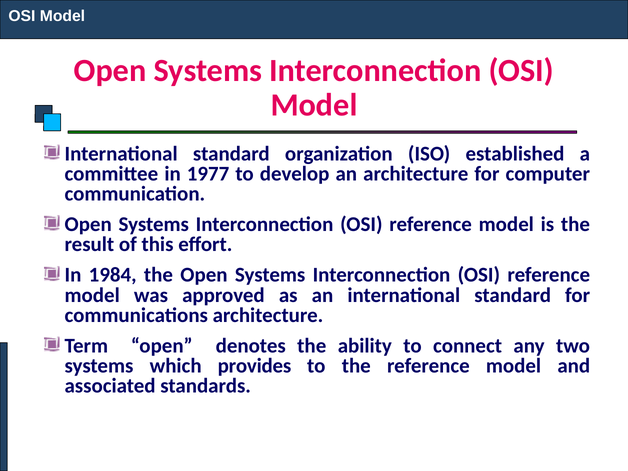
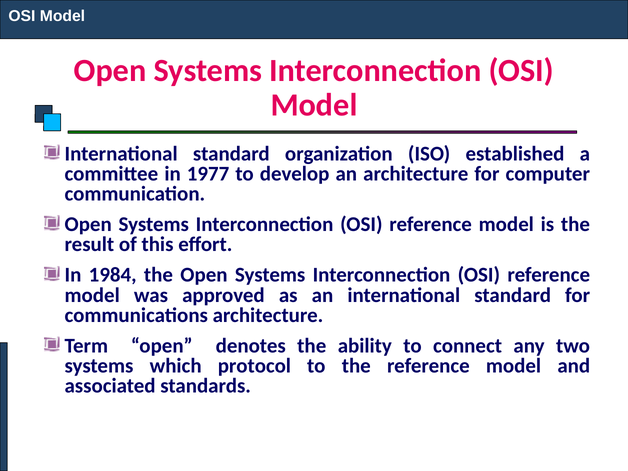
provides: provides -> protocol
